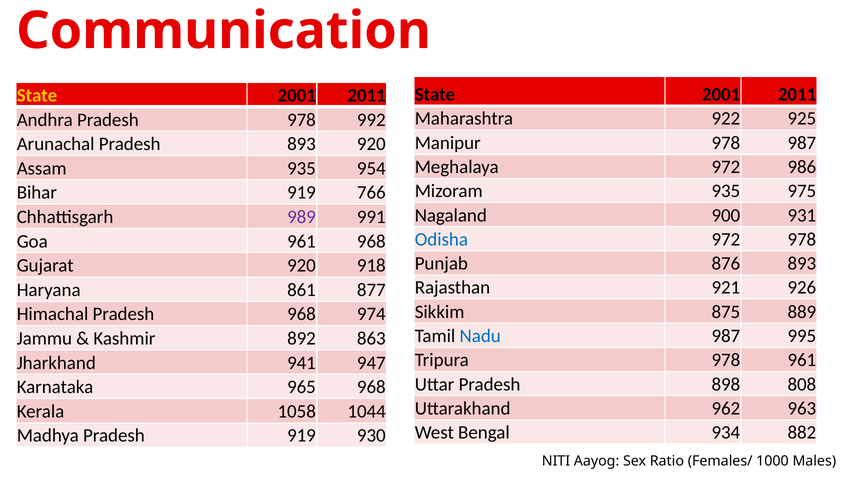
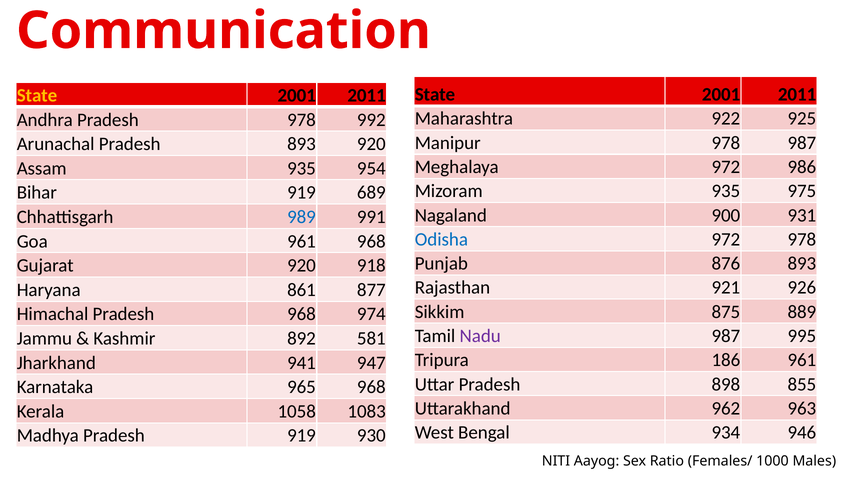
766: 766 -> 689
989 colour: purple -> blue
Nadu colour: blue -> purple
863: 863 -> 581
Tripura 978: 978 -> 186
808: 808 -> 855
1044: 1044 -> 1083
882: 882 -> 946
